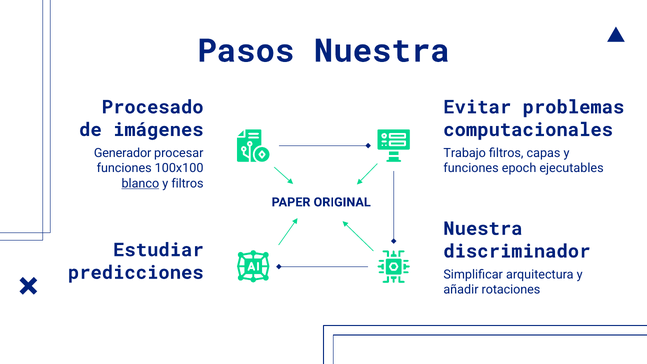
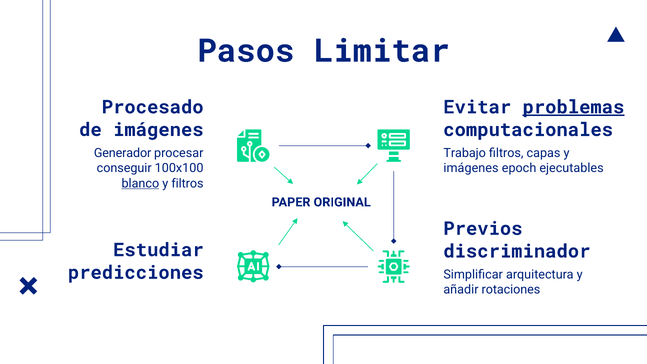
Pasos Nuestra: Nuestra -> Limitar
problemas underline: none -> present
funciones at (124, 168): funciones -> conseguir
funciones at (471, 168): funciones -> imágenes
Nuestra at (483, 229): Nuestra -> Previos
